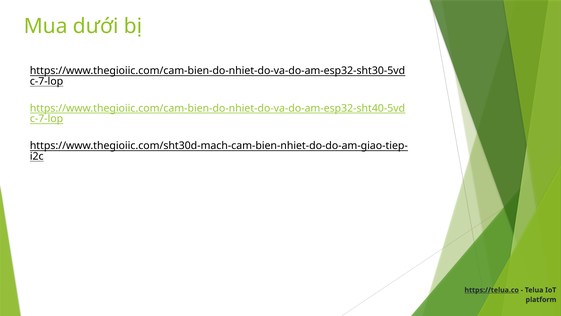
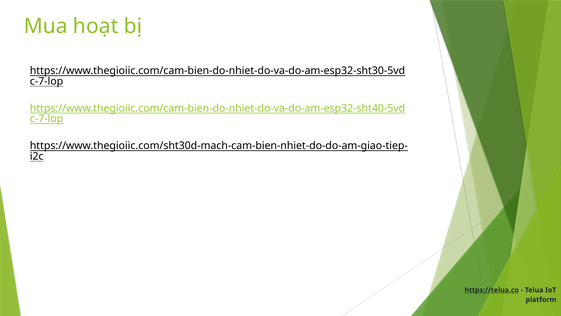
dưới: dưới -> hoạt
